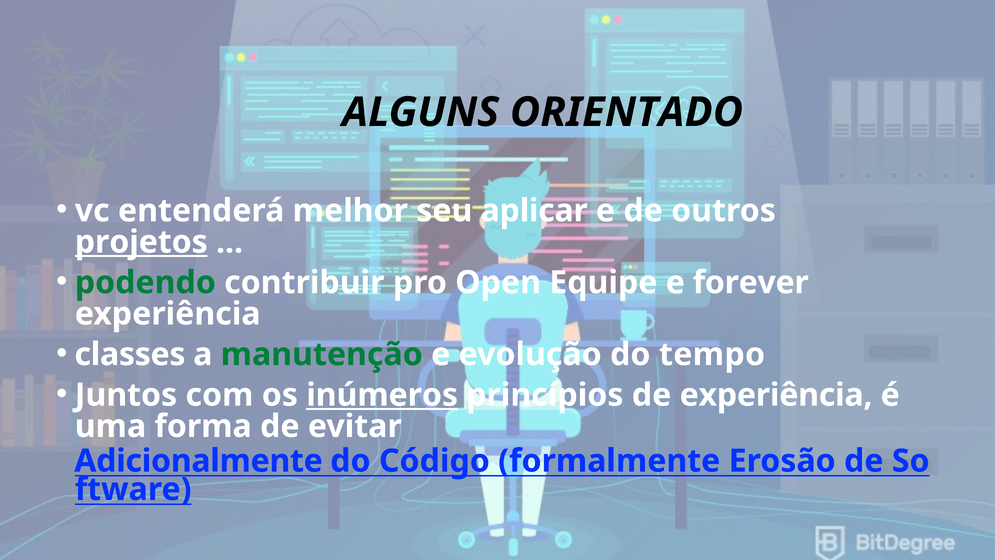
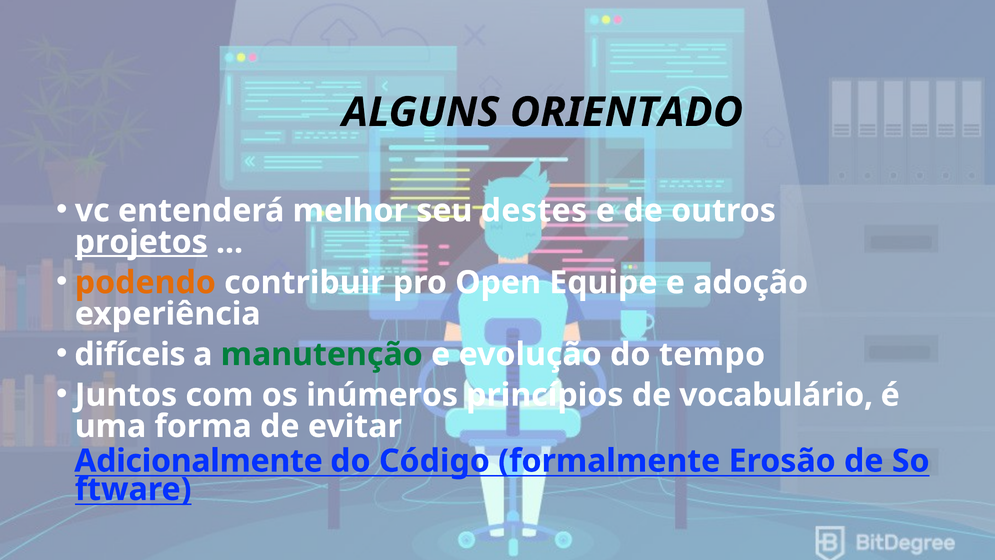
aplicar: aplicar -> destes
podendo colour: green -> orange
forever: forever -> adoção
classes: classes -> difíceis
inúmeros underline: present -> none
de experiência: experiência -> vocabulário
